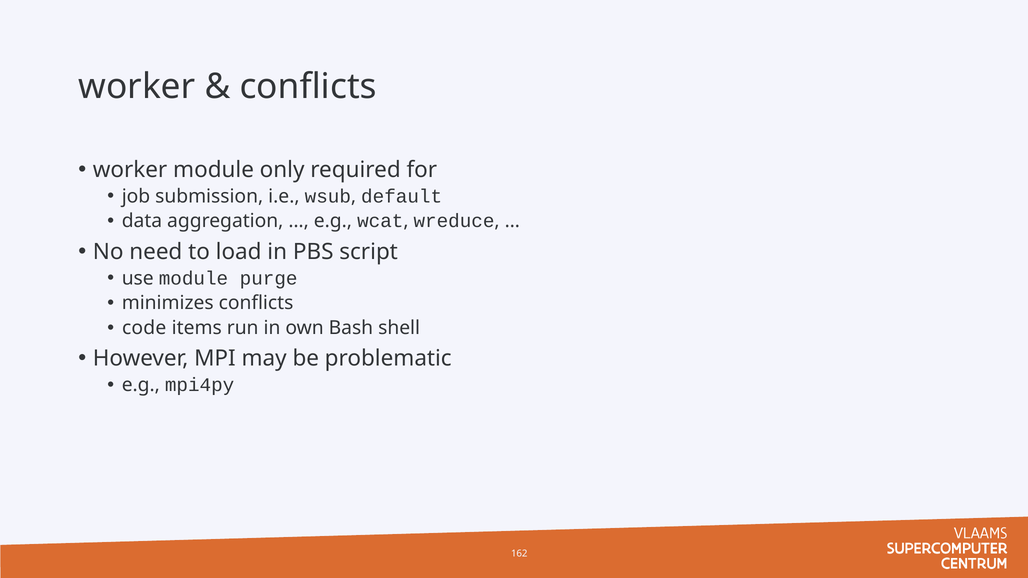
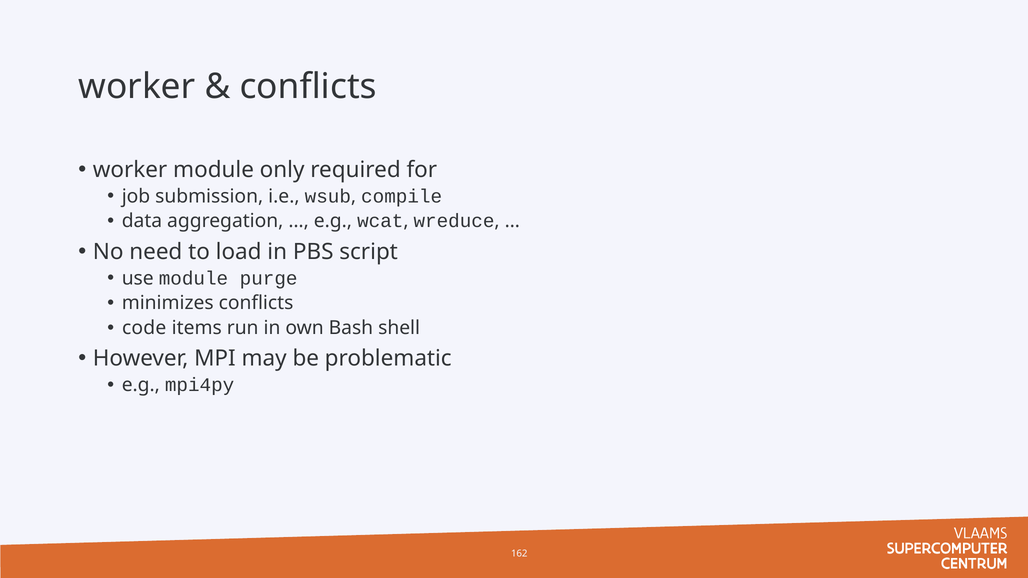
default: default -> compile
